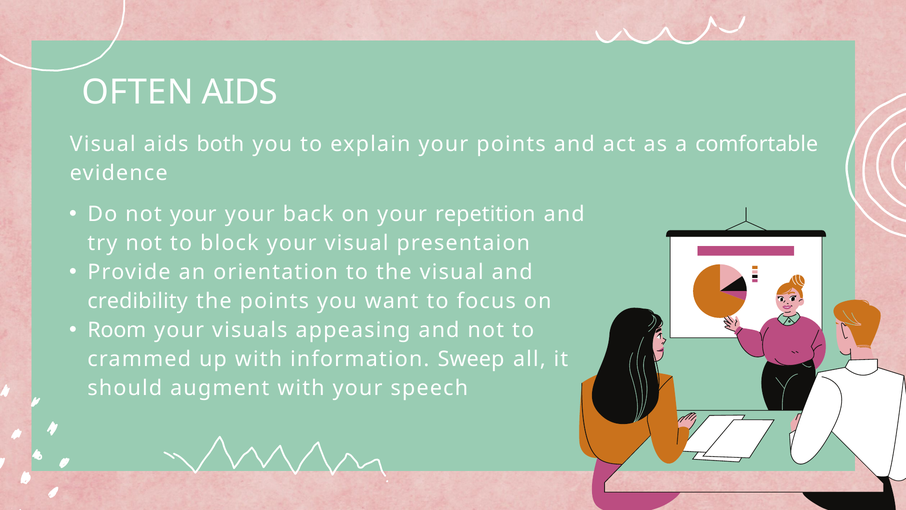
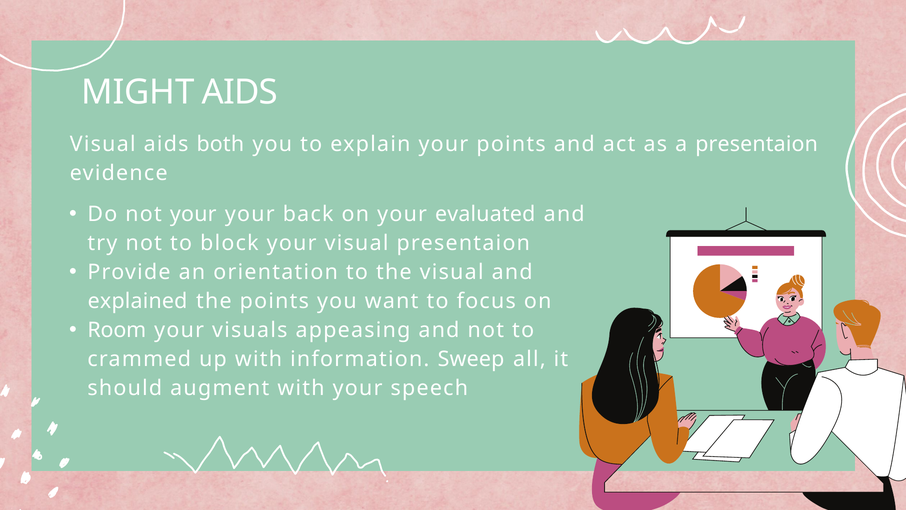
OFTEN: OFTEN -> MIGHT
a comfortable: comfortable -> presentaion
repetition: repetition -> evaluated
credibility: credibility -> explained
